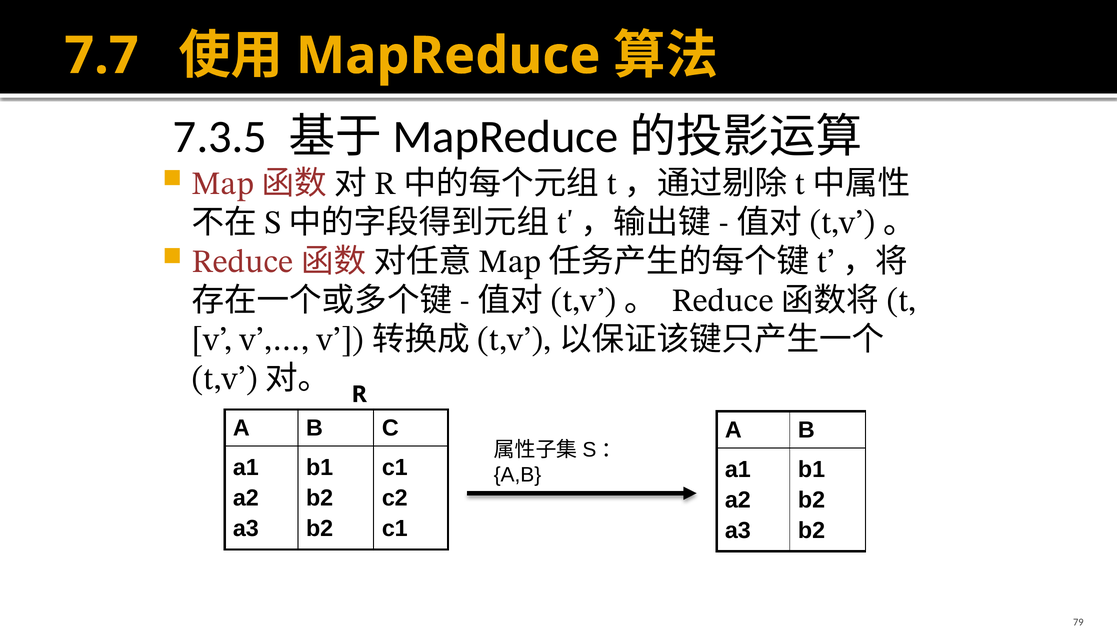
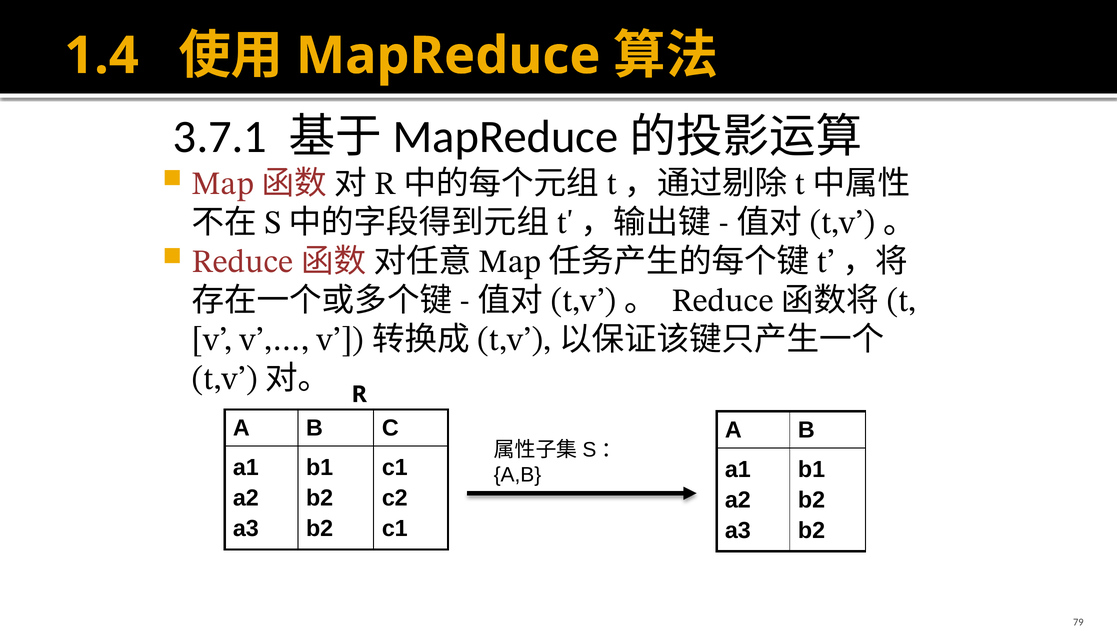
7.7: 7.7 -> 1.4
7.3.5: 7.3.5 -> 3.7.1
